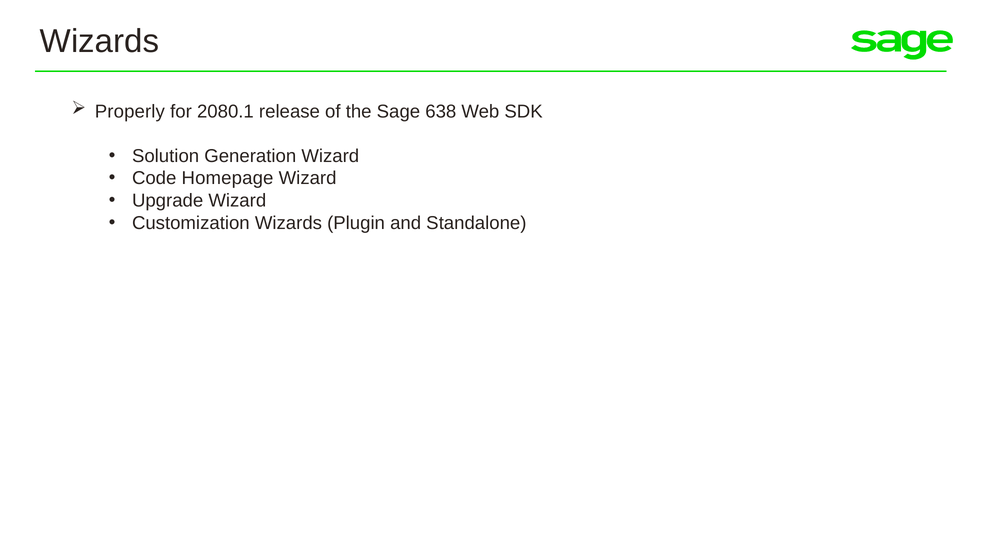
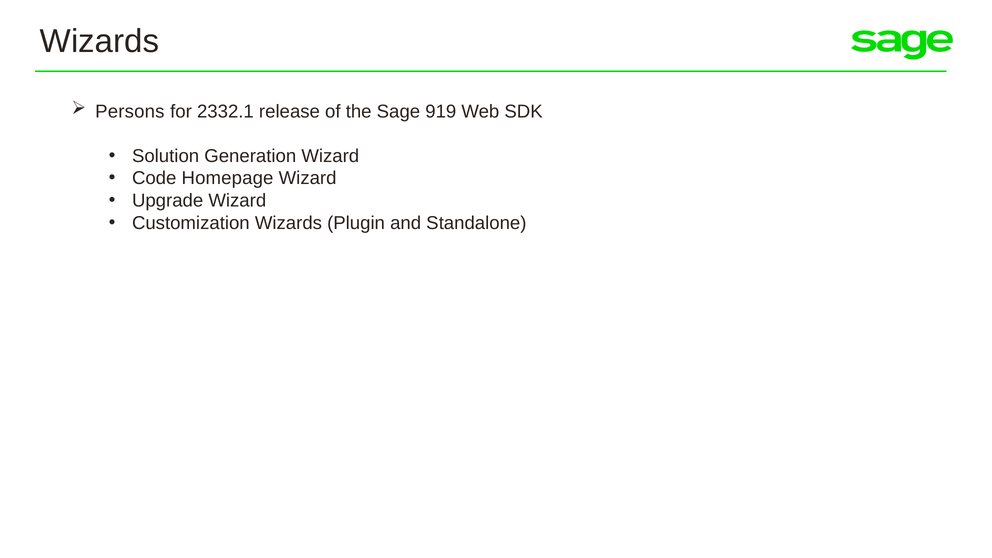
Properly: Properly -> Persons
2080.1: 2080.1 -> 2332.1
638: 638 -> 919
